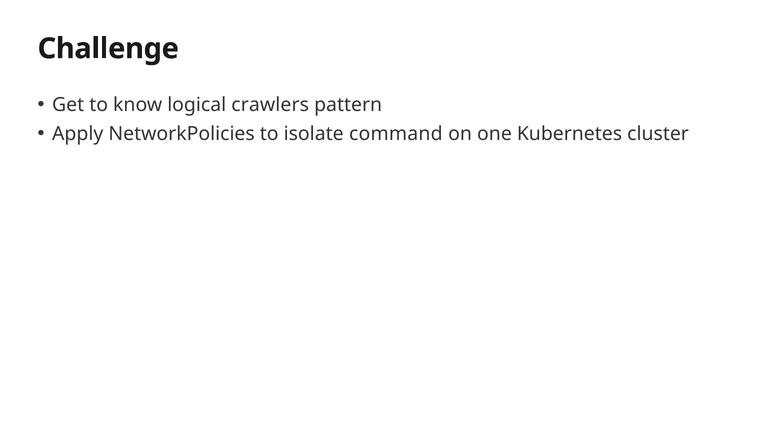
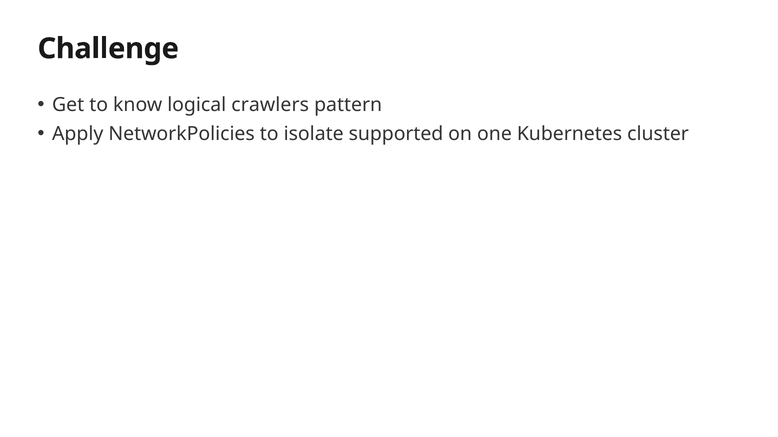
command: command -> supported
